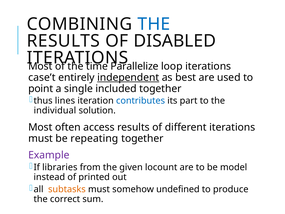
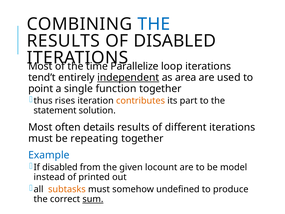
case’t: case’t -> tend’t
best: best -> area
included: included -> function
lines: lines -> rises
contributes colour: blue -> orange
individual: individual -> statement
access: access -> details
Example colour: purple -> blue
If libraries: libraries -> disabled
sum underline: none -> present
